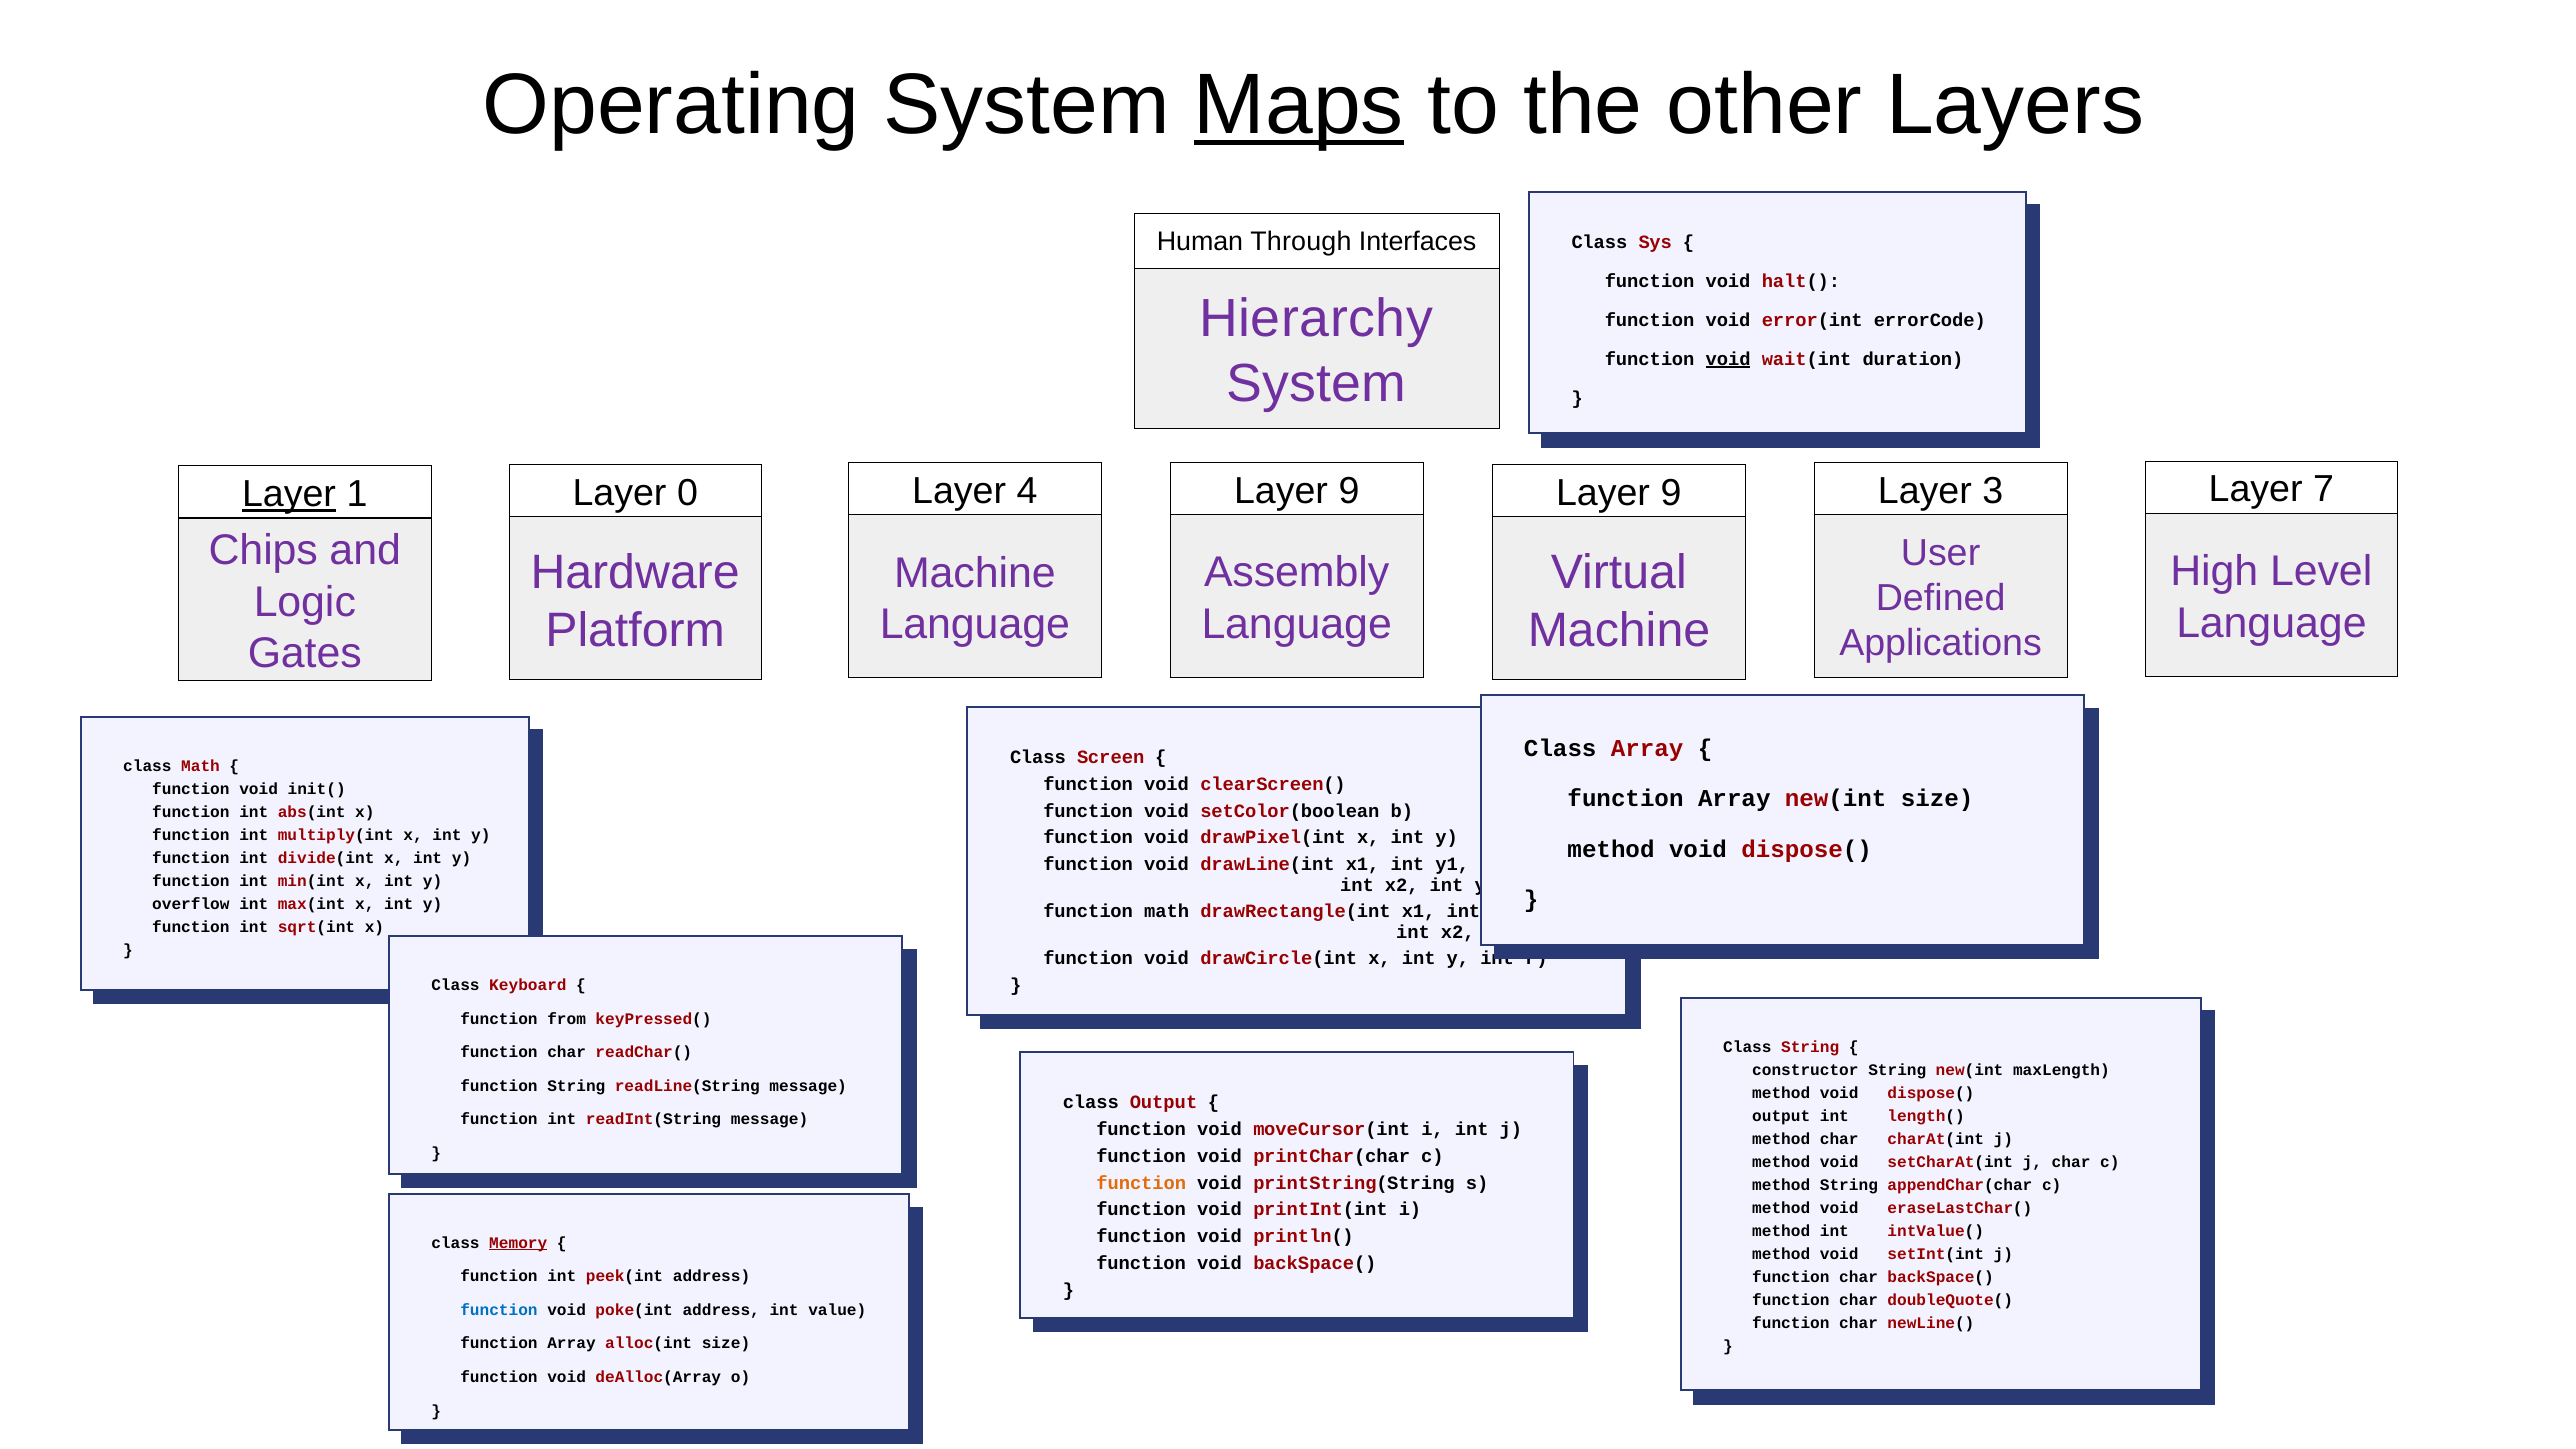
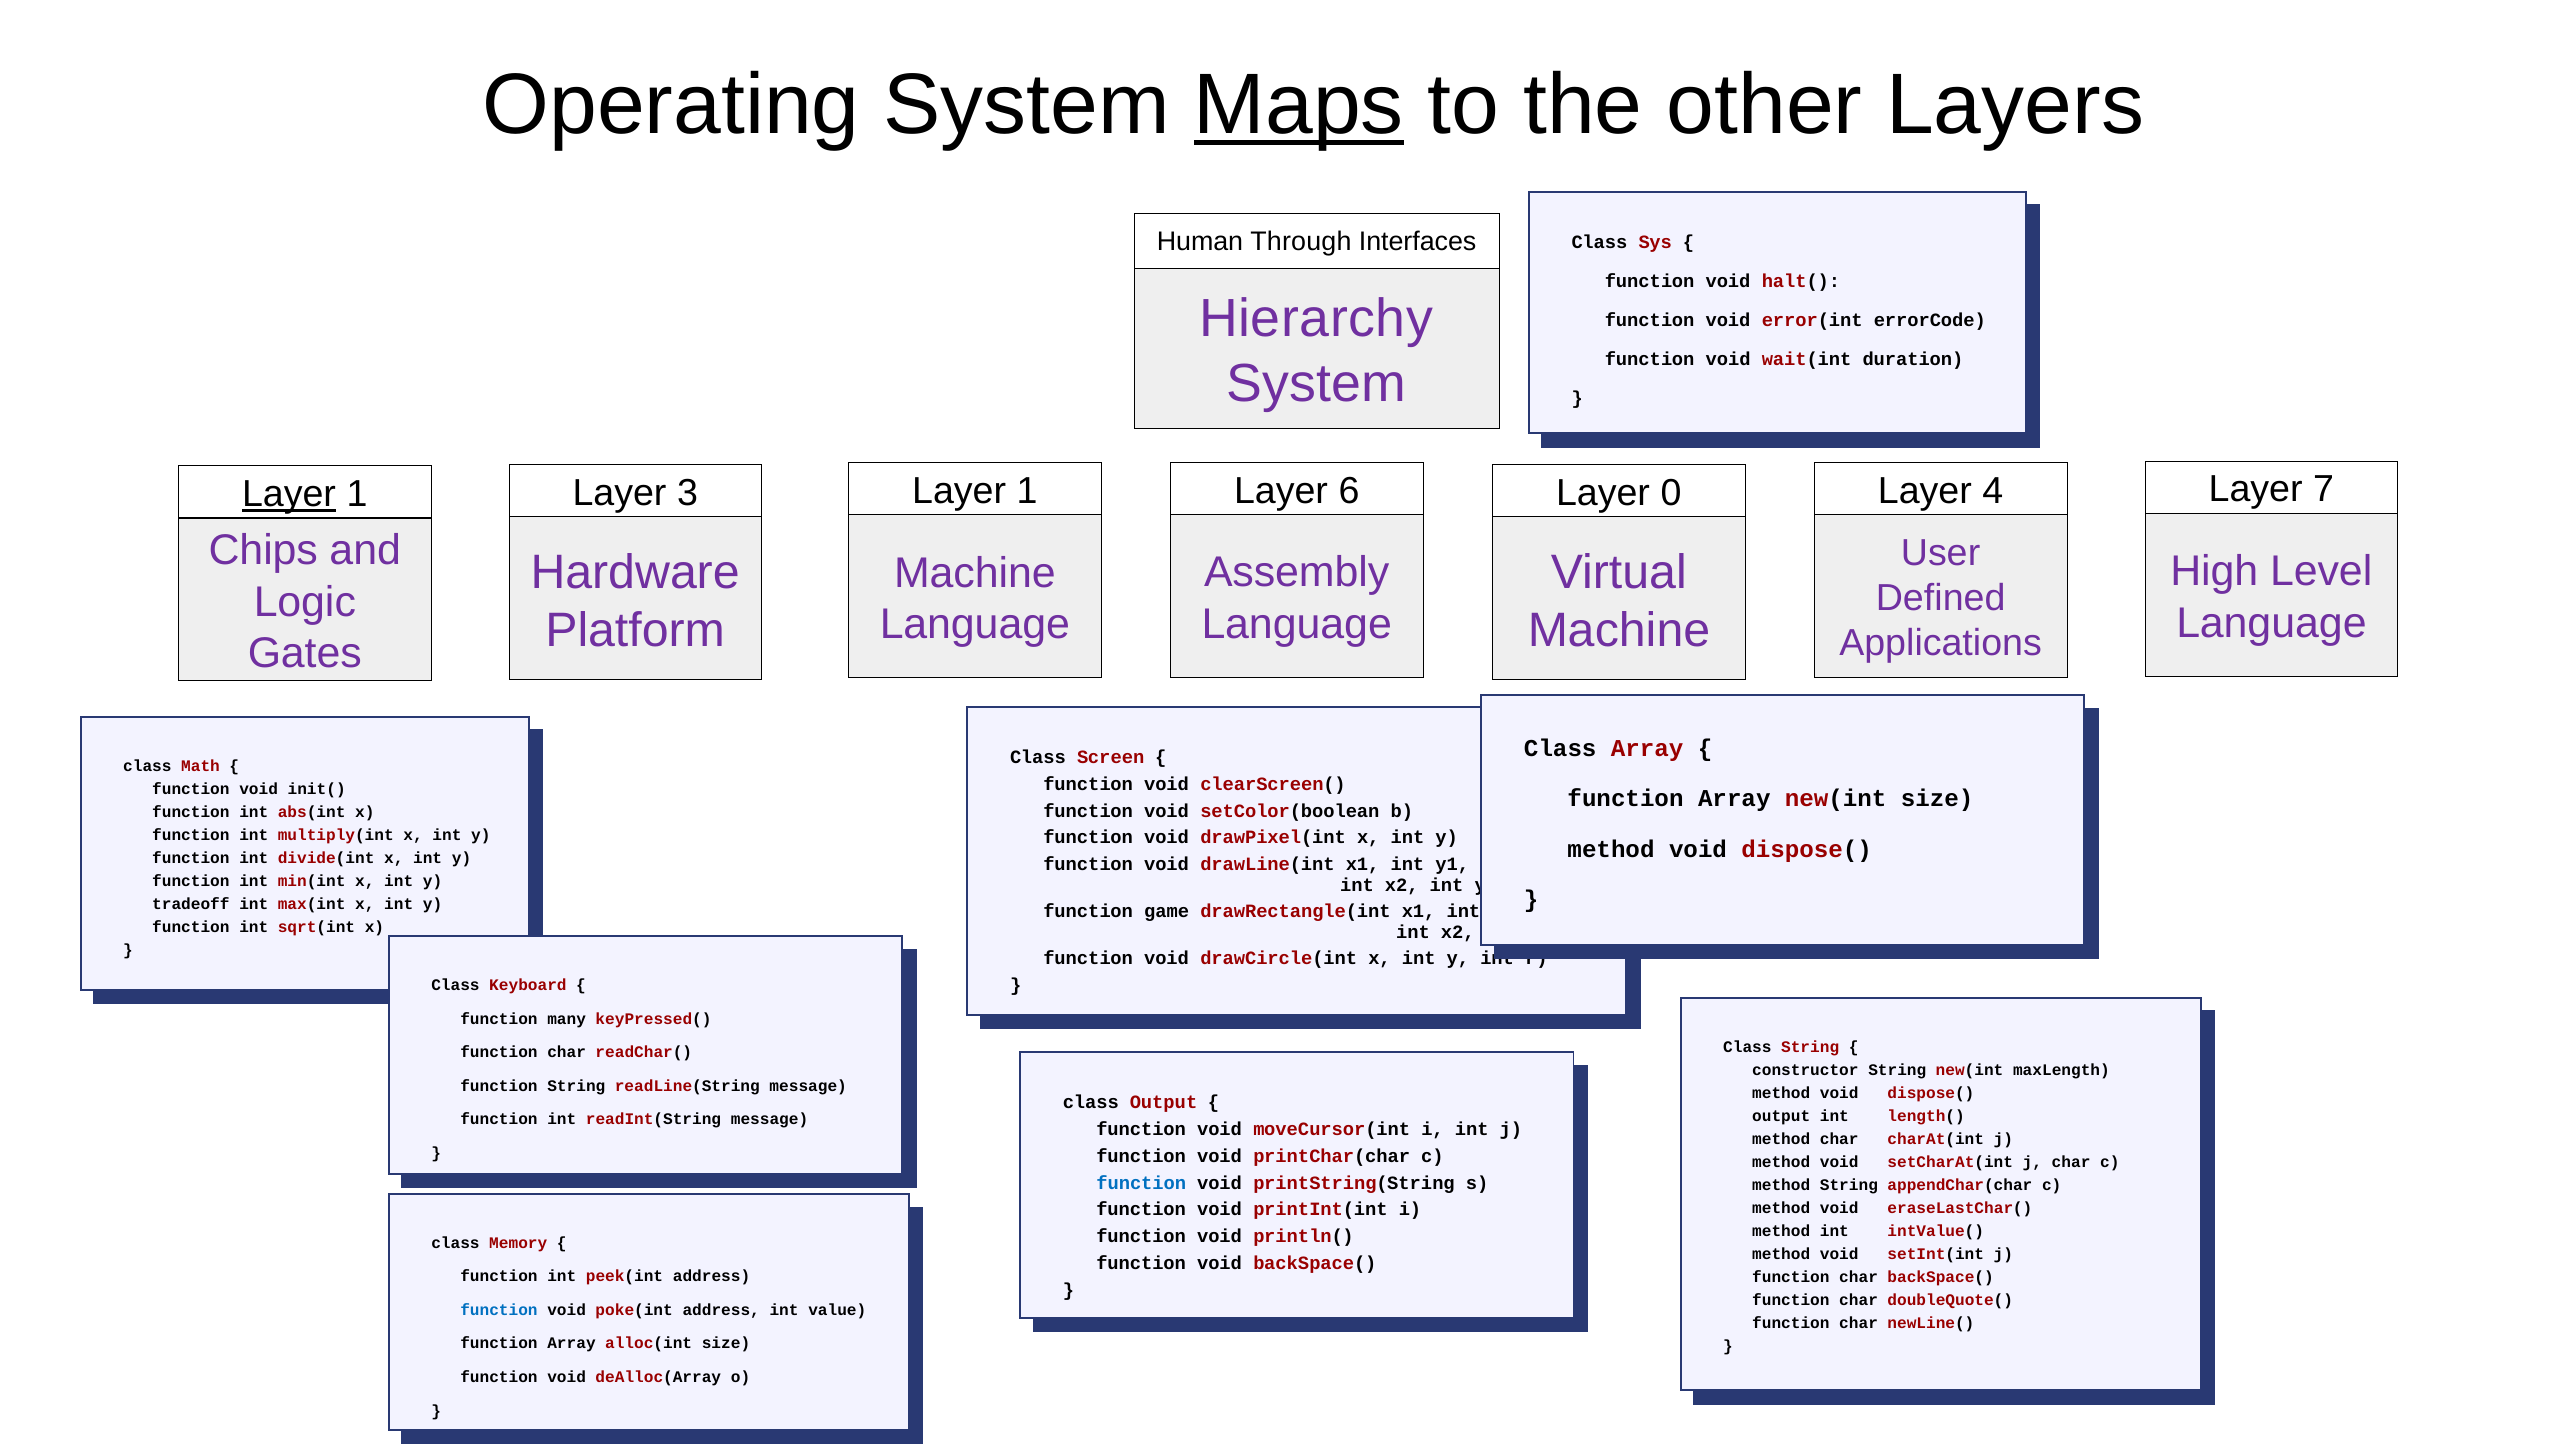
void at (1728, 359) underline: present -> none
4 at (1027, 491): 4 -> 1
9 at (1349, 491): 9 -> 6
3: 3 -> 4
0: 0 -> 3
9 at (1671, 493): 9 -> 0
overflow: overflow -> tradeoff
function math: math -> game
from: from -> many
function at (1141, 1183) colour: orange -> blue
Memory at (518, 1243) underline: present -> none
